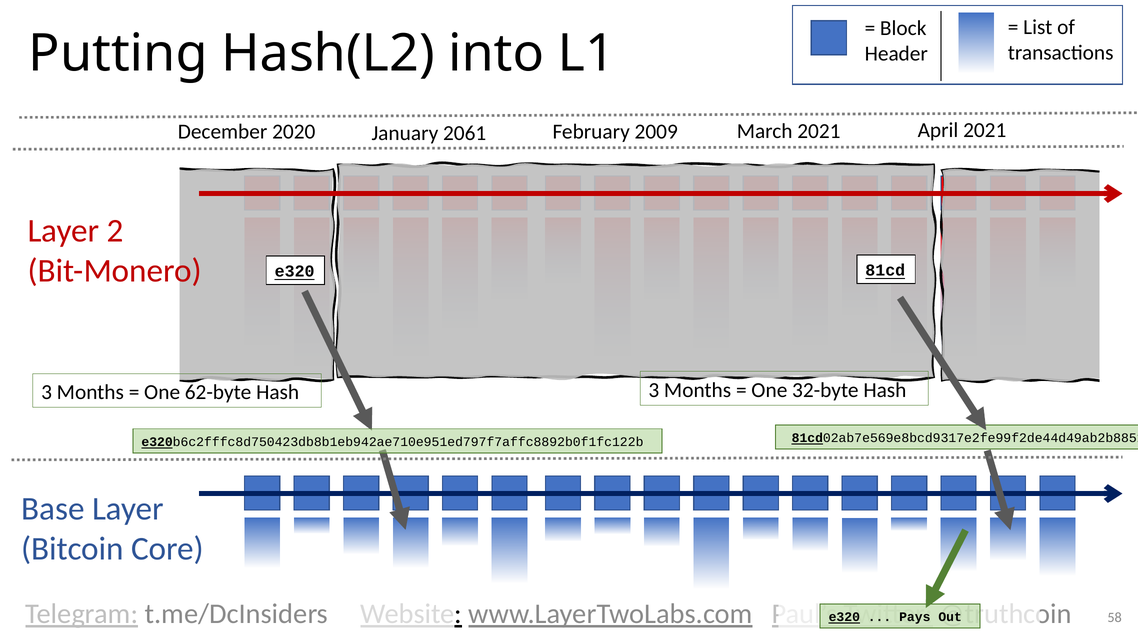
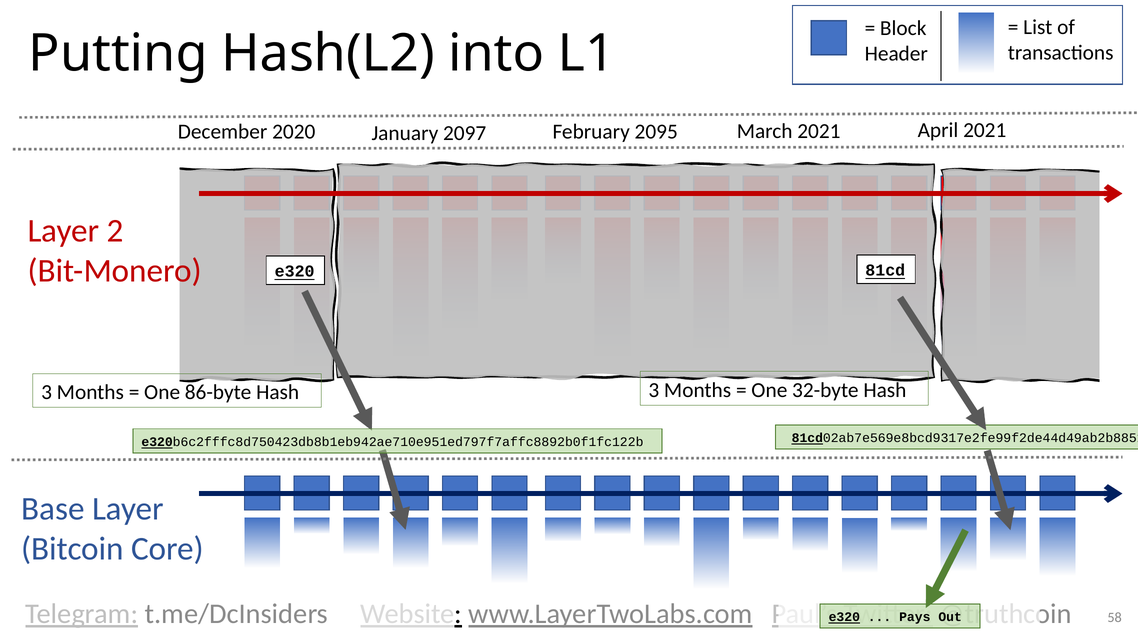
2061: 2061 -> 2097
2009: 2009 -> 2095
62-byte: 62-byte -> 86-byte
